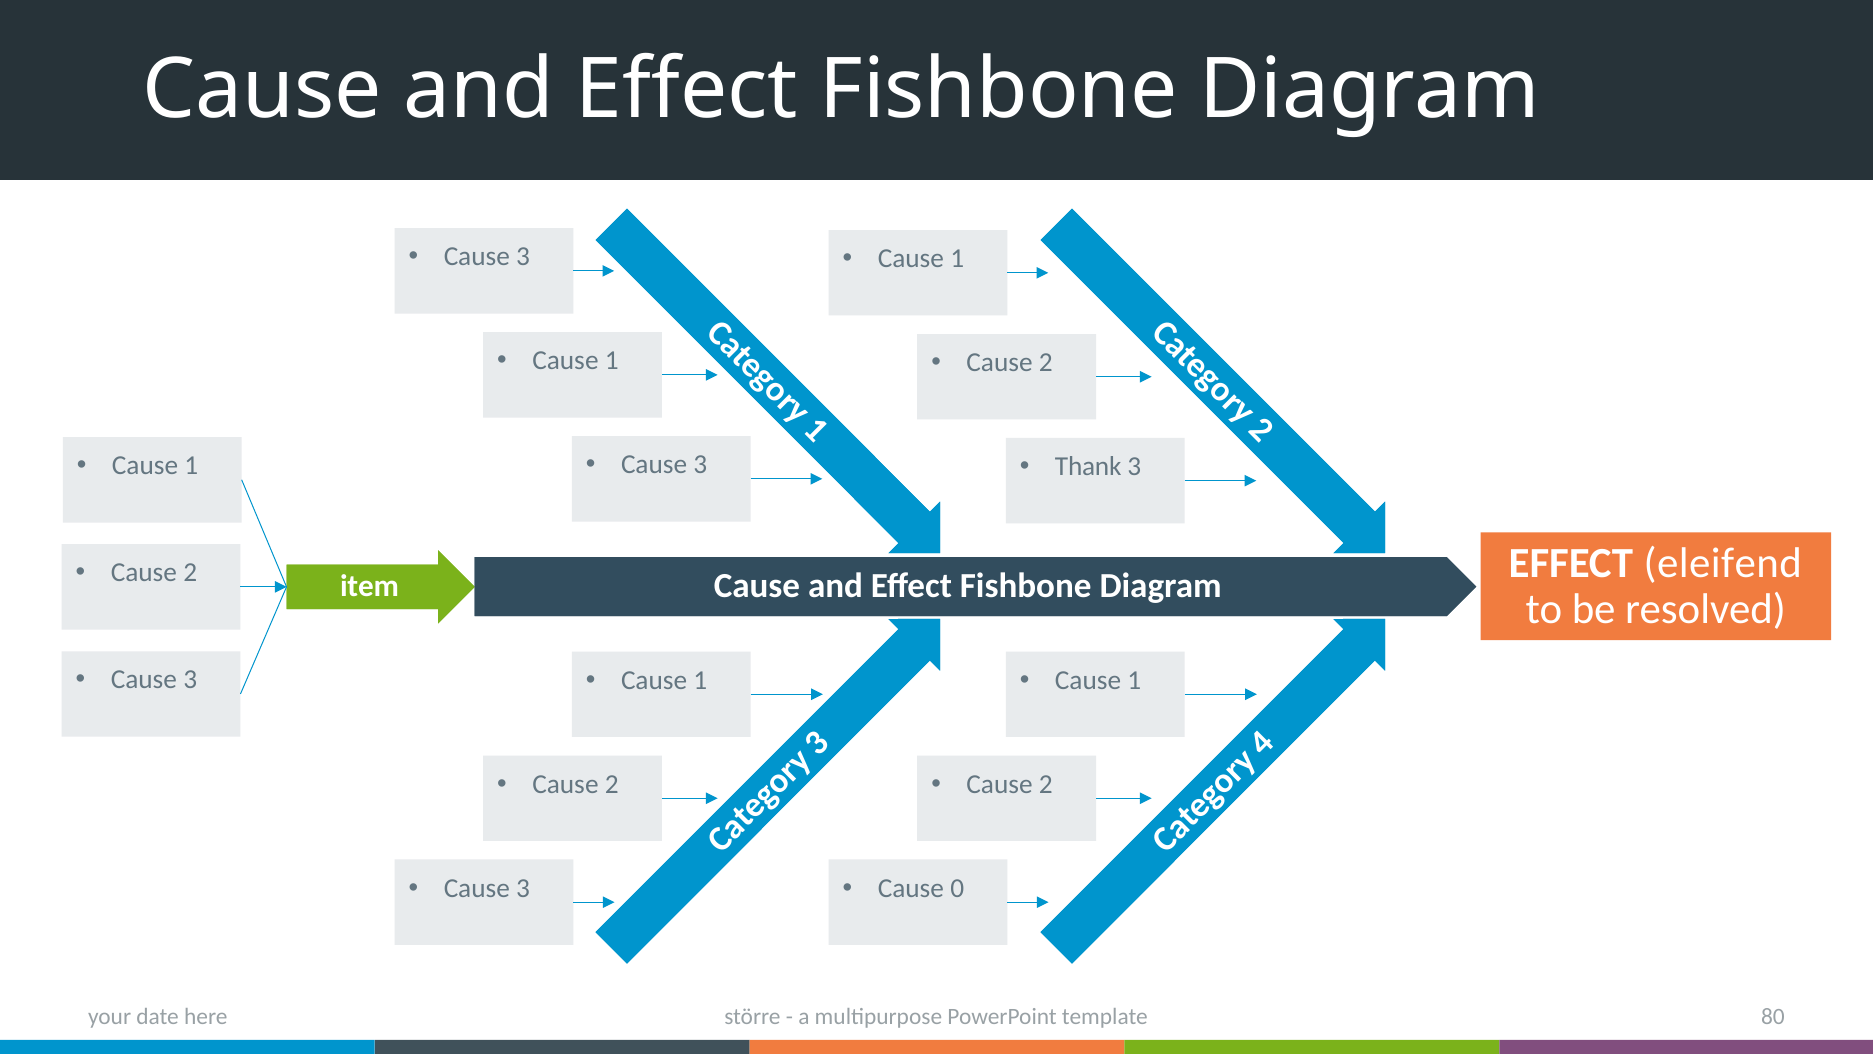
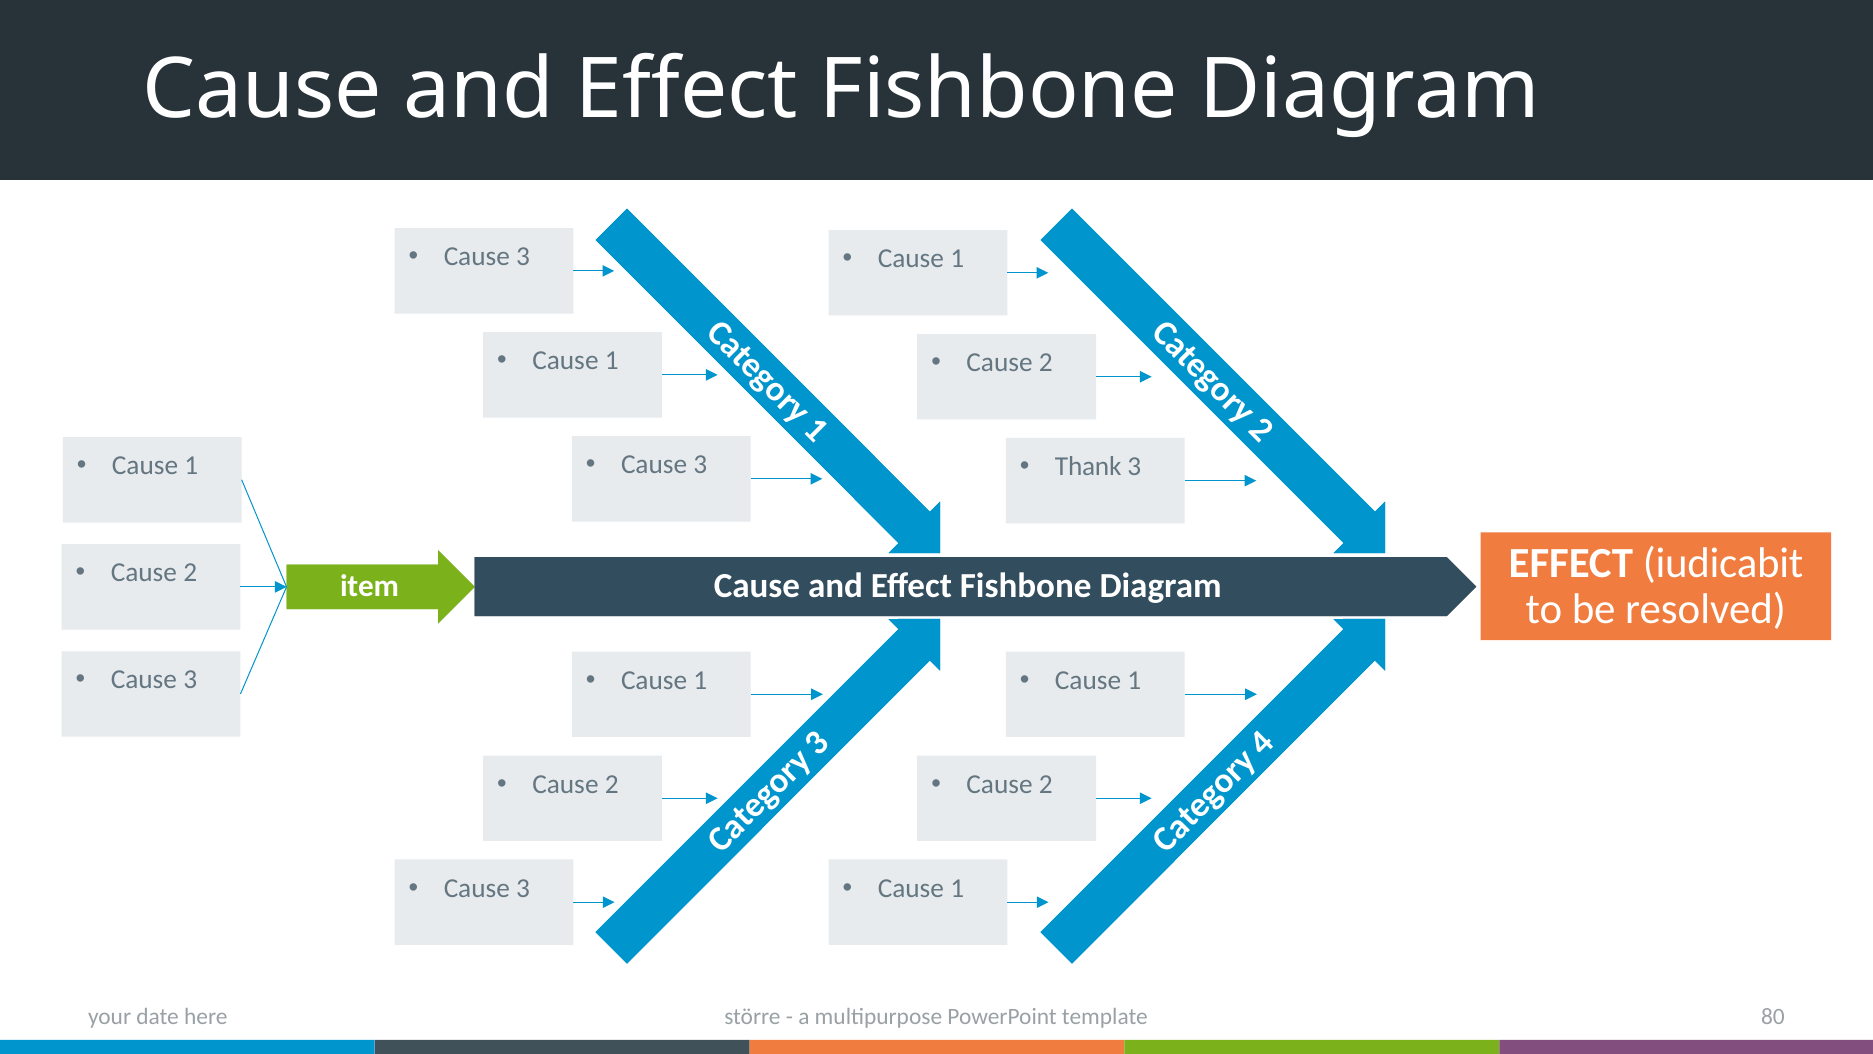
eleifend: eleifend -> iudicabit
0 at (957, 888): 0 -> 1
